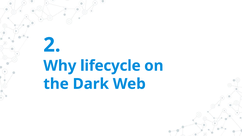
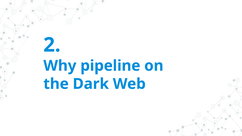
lifecycle: lifecycle -> pipeline
